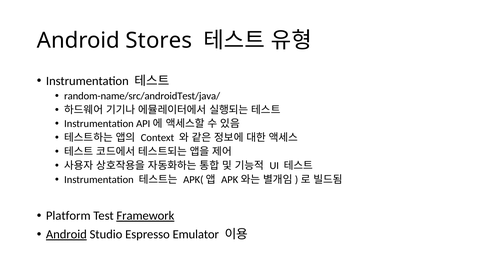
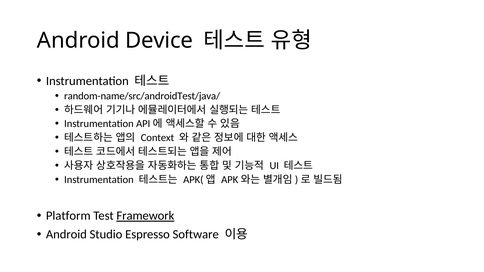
Stores: Stores -> Device
Android at (66, 235) underline: present -> none
Emulator: Emulator -> Software
